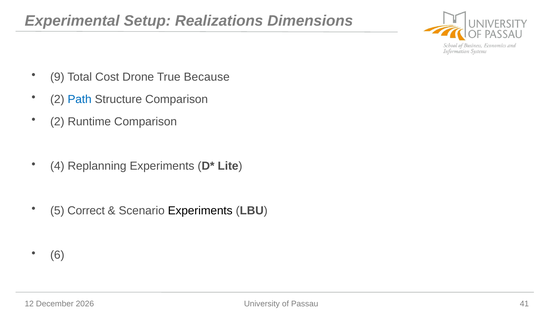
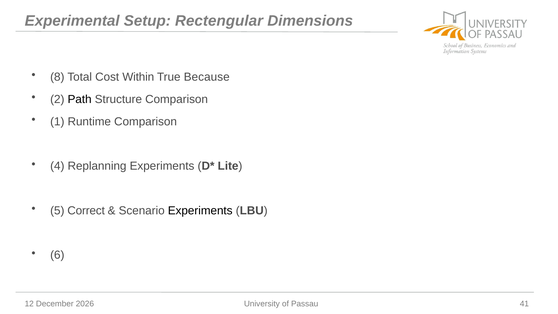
Realizations: Realizations -> Rectengular
9: 9 -> 8
Drone: Drone -> Within
Path colour: blue -> black
2 at (57, 121): 2 -> 1
